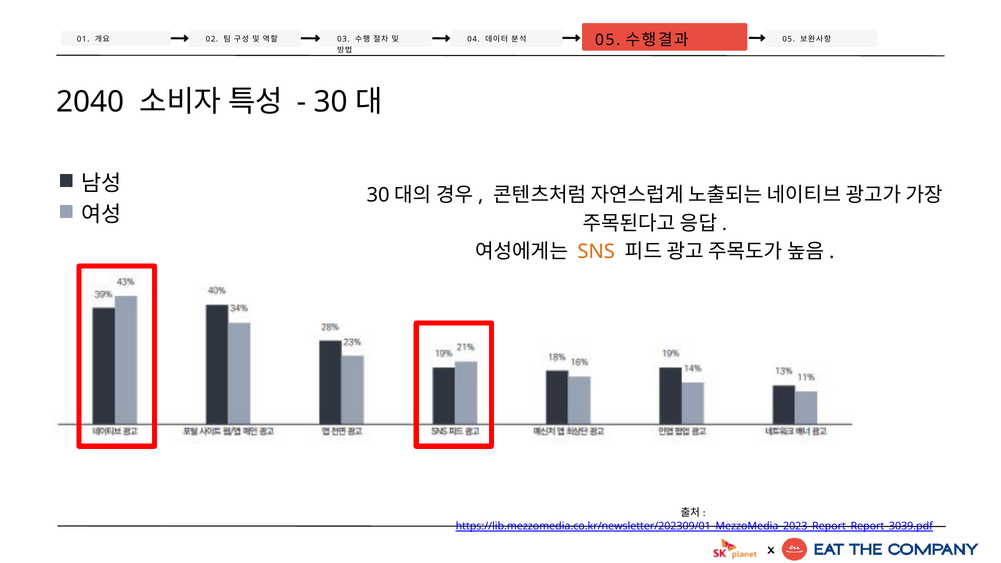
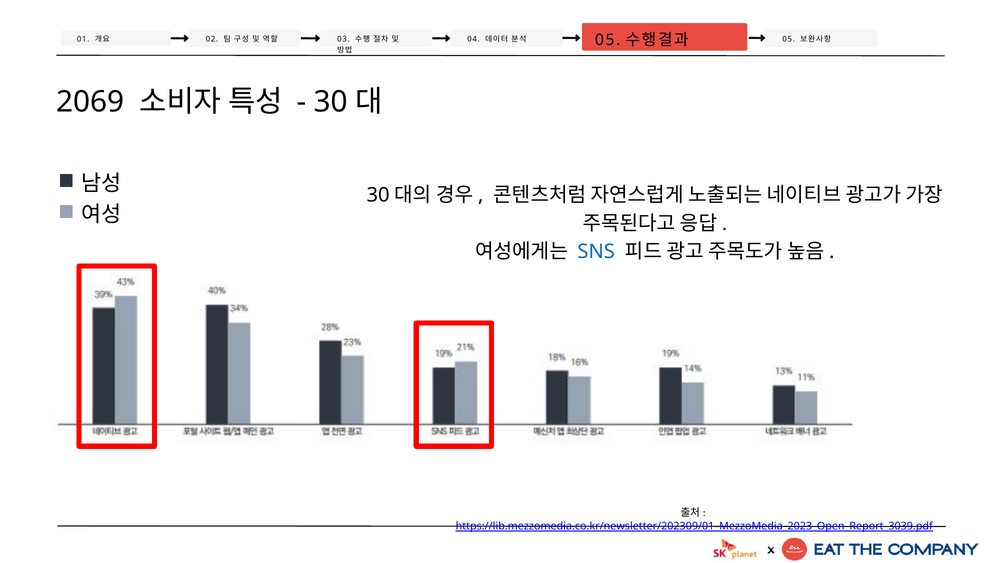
2040: 2040 -> 2069
SNS colour: orange -> blue
https://lib.mezzomedia.co.kr/newsletter/202309/01_MezzoMedia_2023_Report_Report_3039.pdf: https://lib.mezzomedia.co.kr/newsletter/202309/01_MezzoMedia_2023_Report_Report_3039.pdf -> https://lib.mezzomedia.co.kr/newsletter/202309/01_MezzoMedia_2023_Open_Report_3039.pdf
